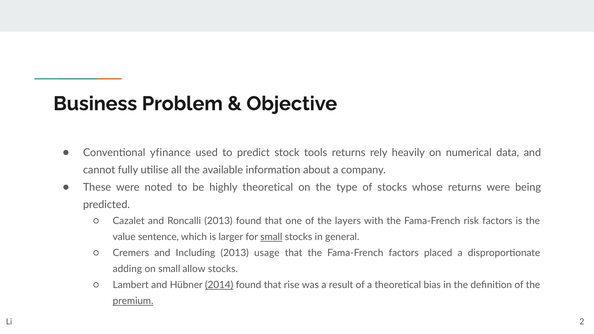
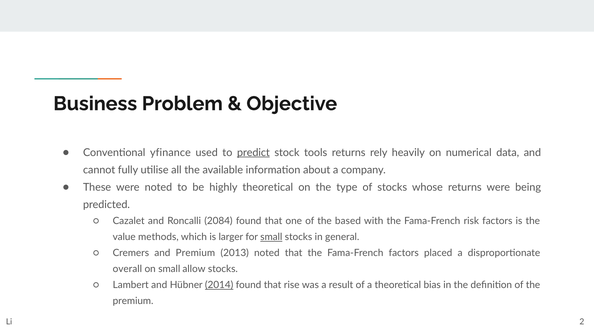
predict underline: none -> present
Roncalli 2013: 2013 -> 2084
layers: layers -> based
sentence: sentence -> methods
and Including: Including -> Premium
2013 usage: usage -> noted
adding: adding -> overall
premium at (133, 301) underline: present -> none
